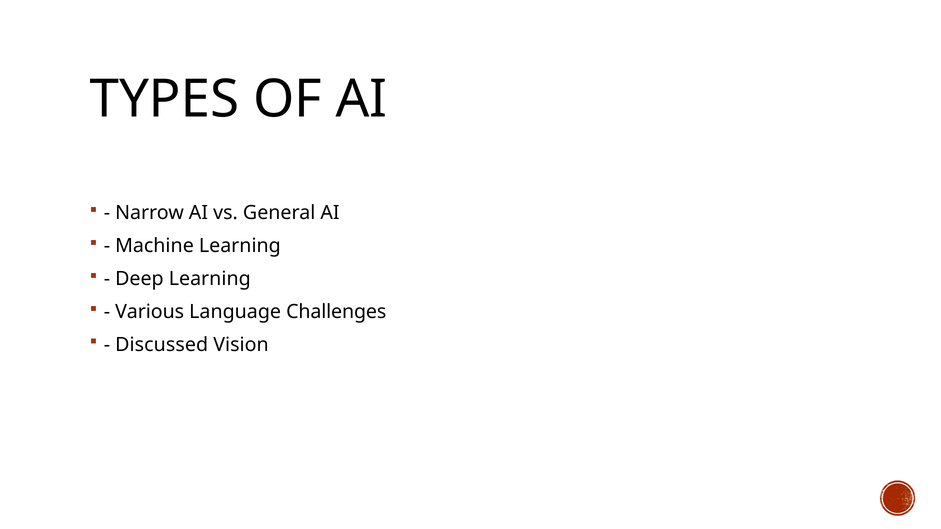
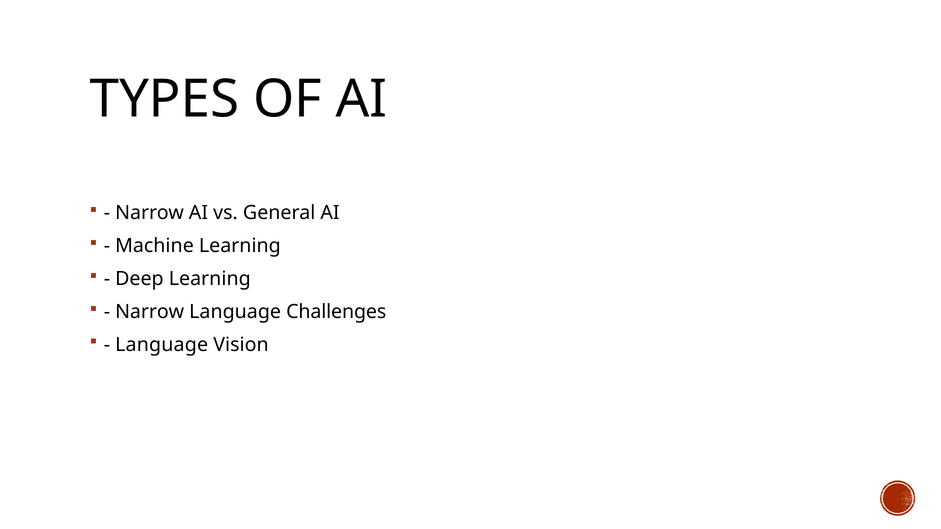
Various at (150, 312): Various -> Narrow
Discussed at (162, 345): Discussed -> Language
